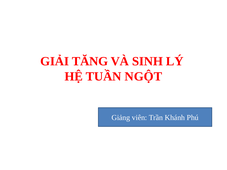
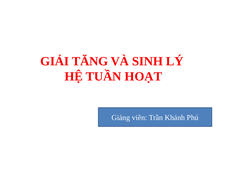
NGỘT: NGỘT -> HOẠT
